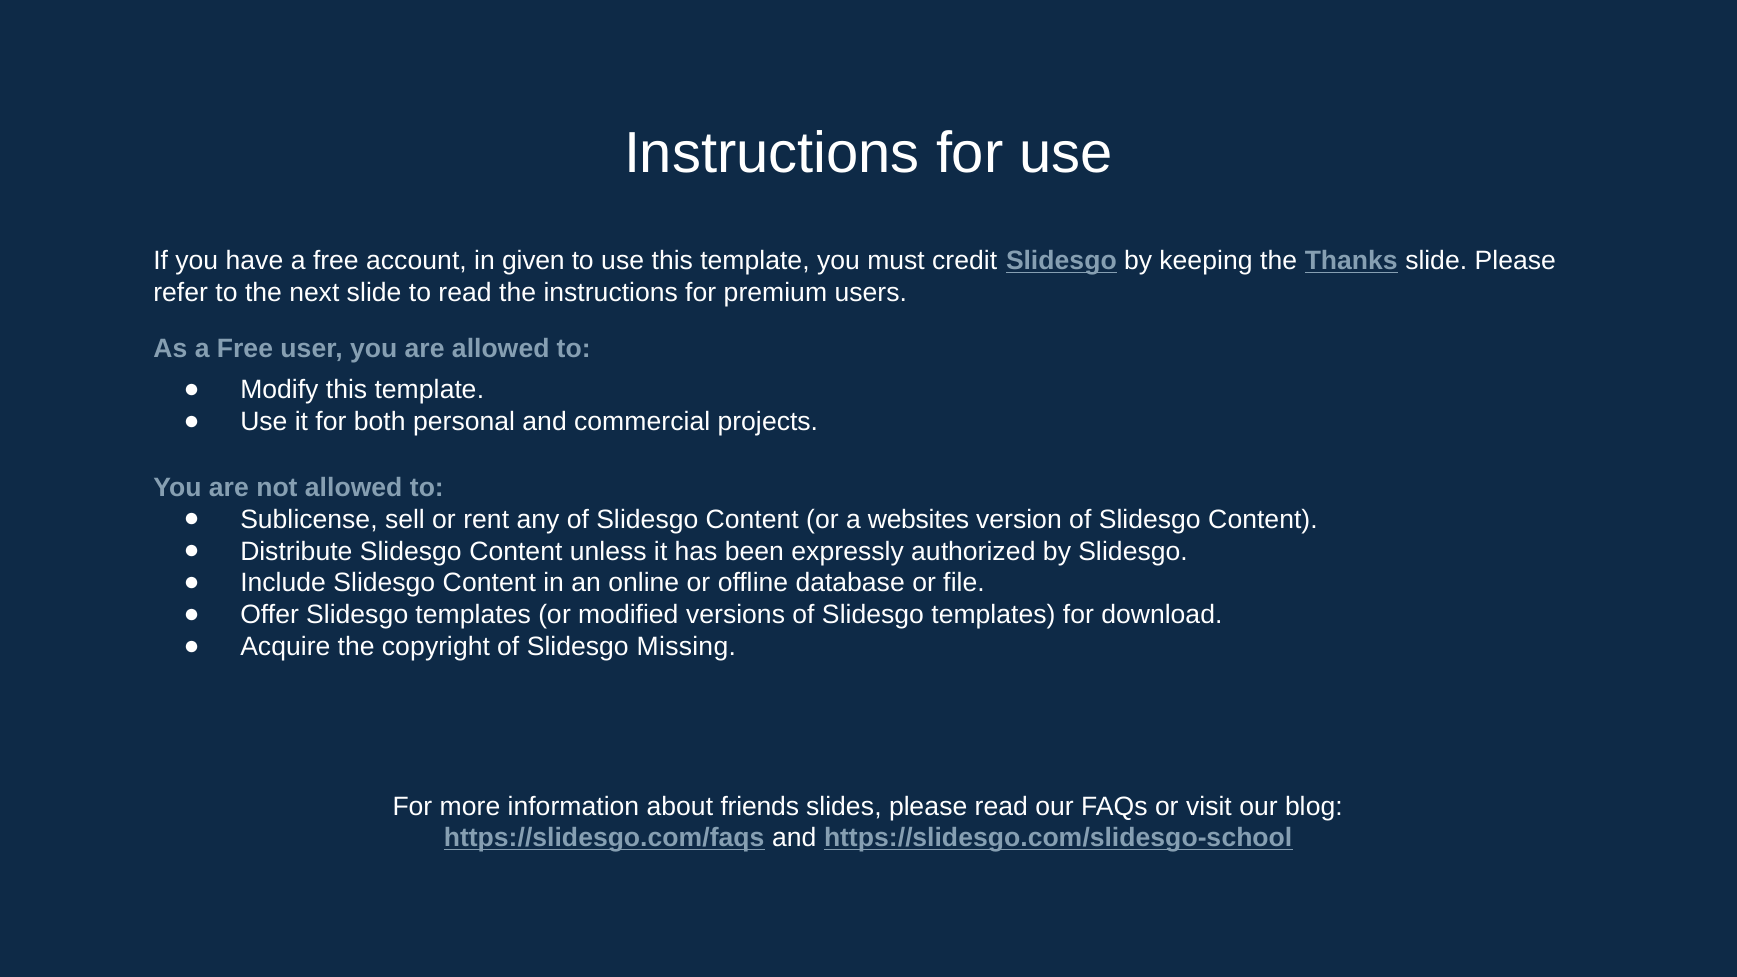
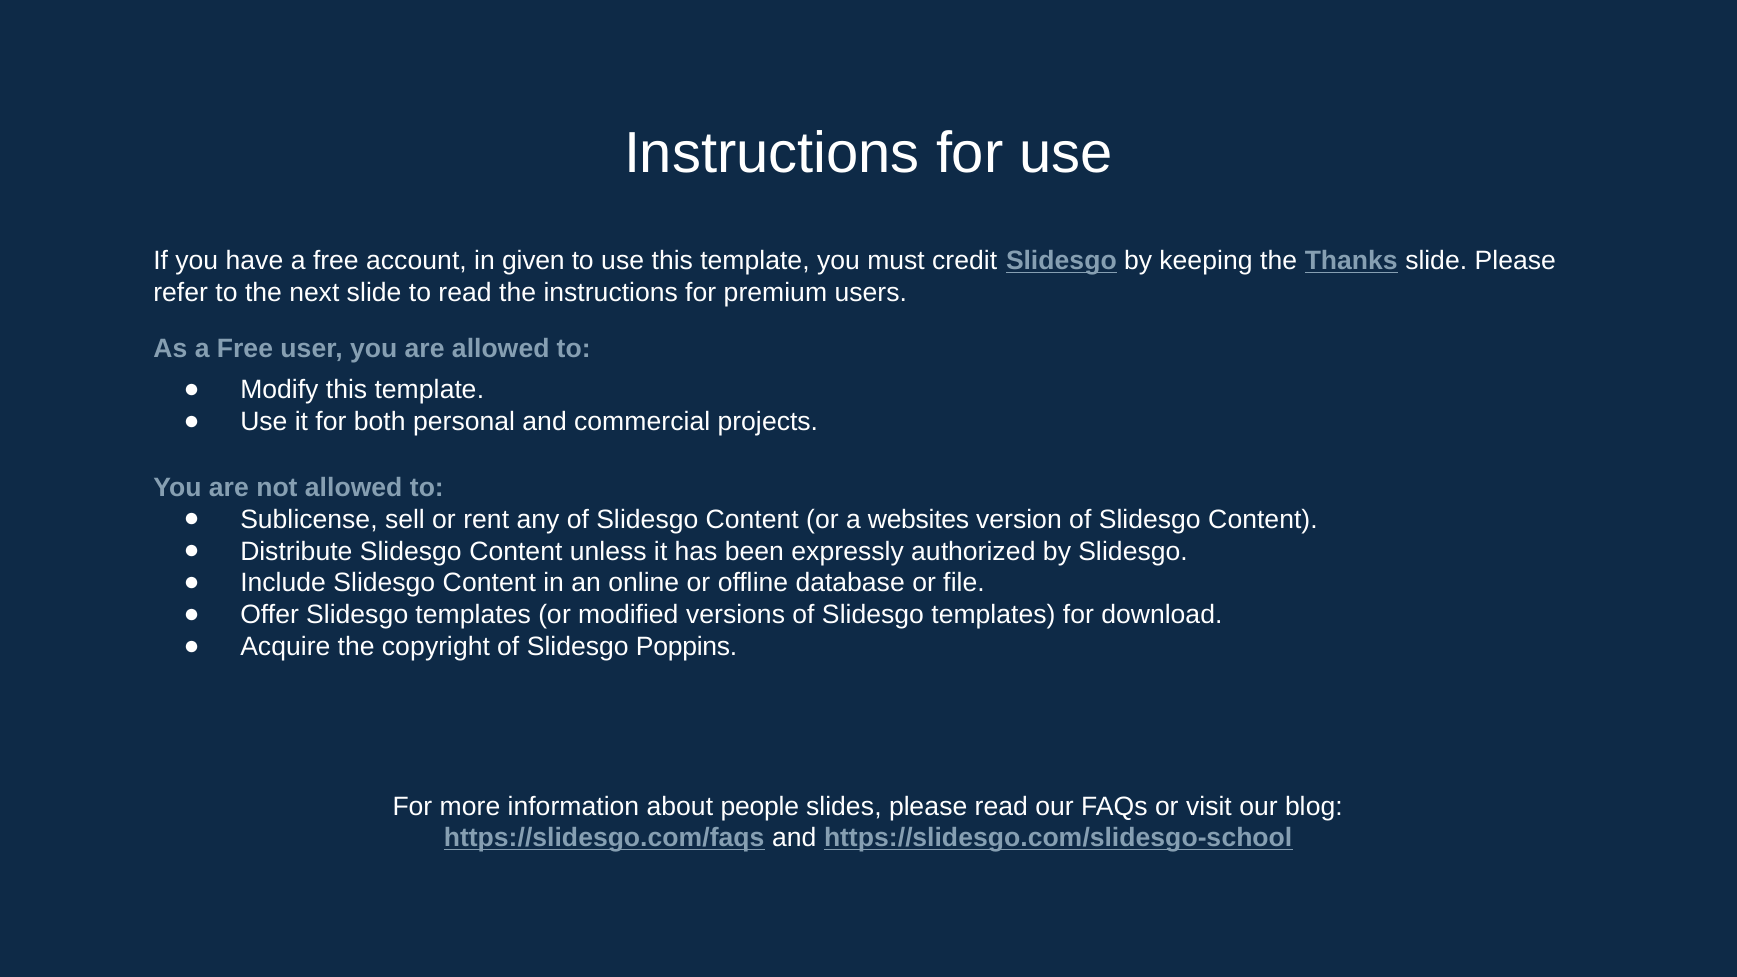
Missing: Missing -> Poppins
friends: friends -> people
